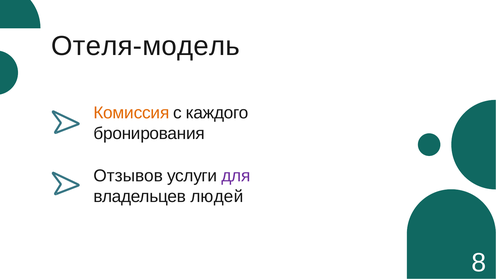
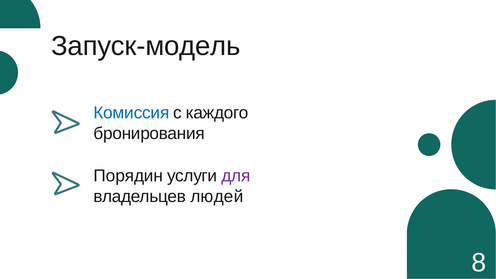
Отеля-модель: Отеля-модель -> Запуск-модель
Комиссия colour: orange -> blue
Отзывов: Отзывов -> Порядин
